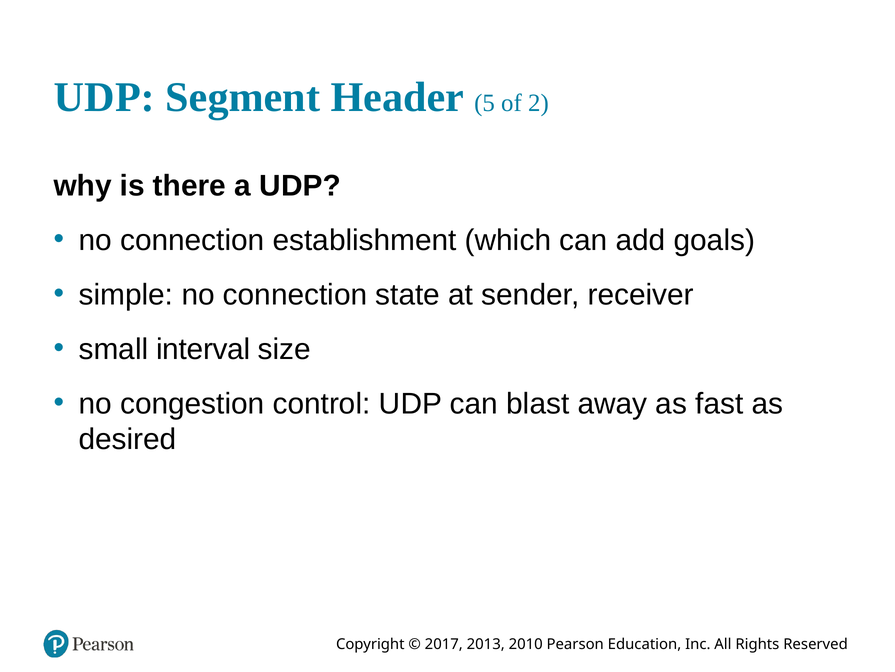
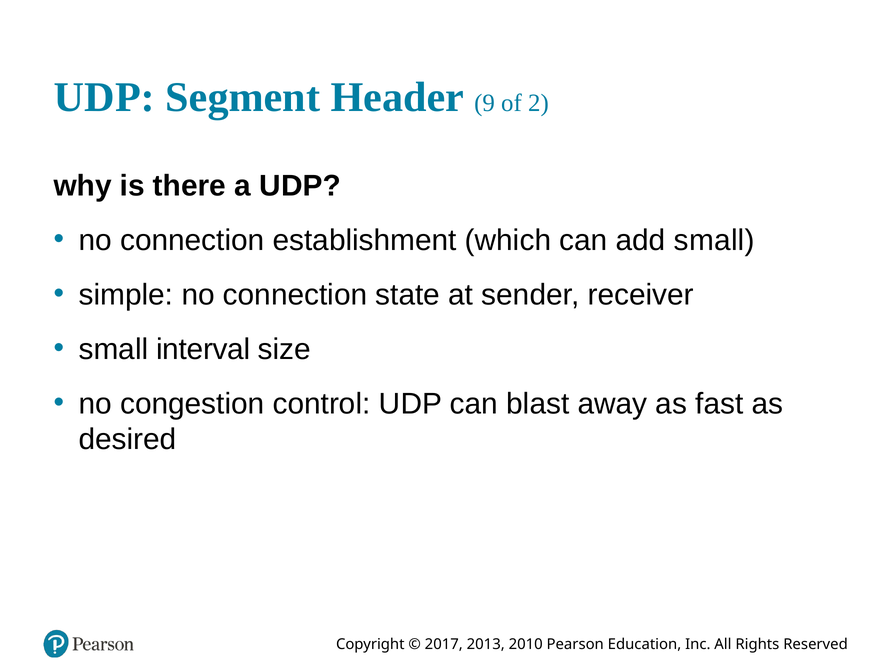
5: 5 -> 9
add goals: goals -> small
